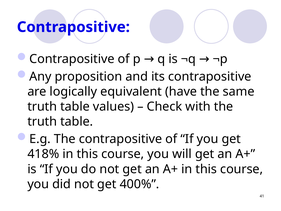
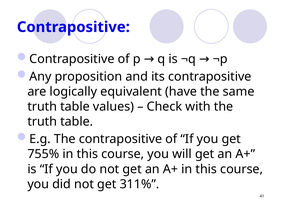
418%: 418% -> 755%
400%: 400% -> 311%
